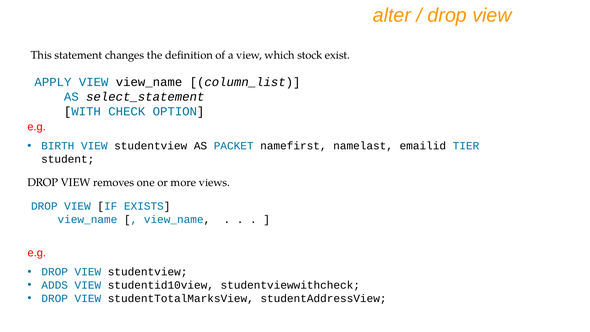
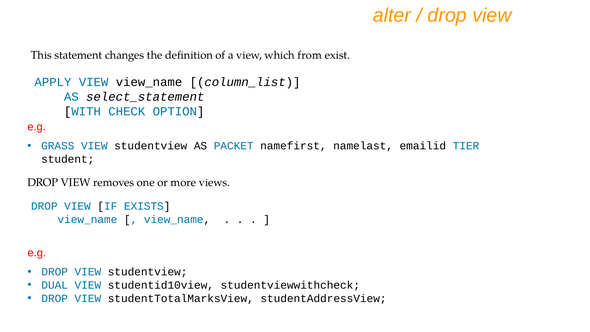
stock: stock -> from
BIRTH: BIRTH -> GRASS
ADDS: ADDS -> DUAL
